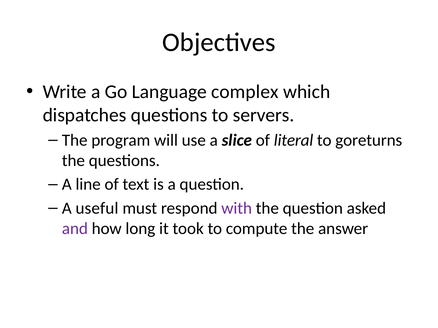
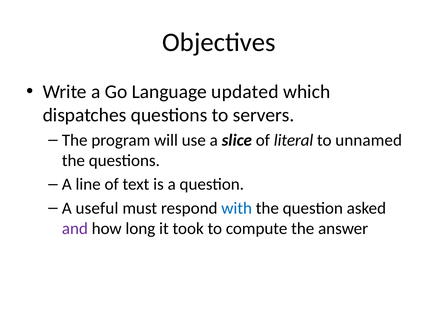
complex: complex -> updated
goreturns: goreturns -> unnamed
with colour: purple -> blue
